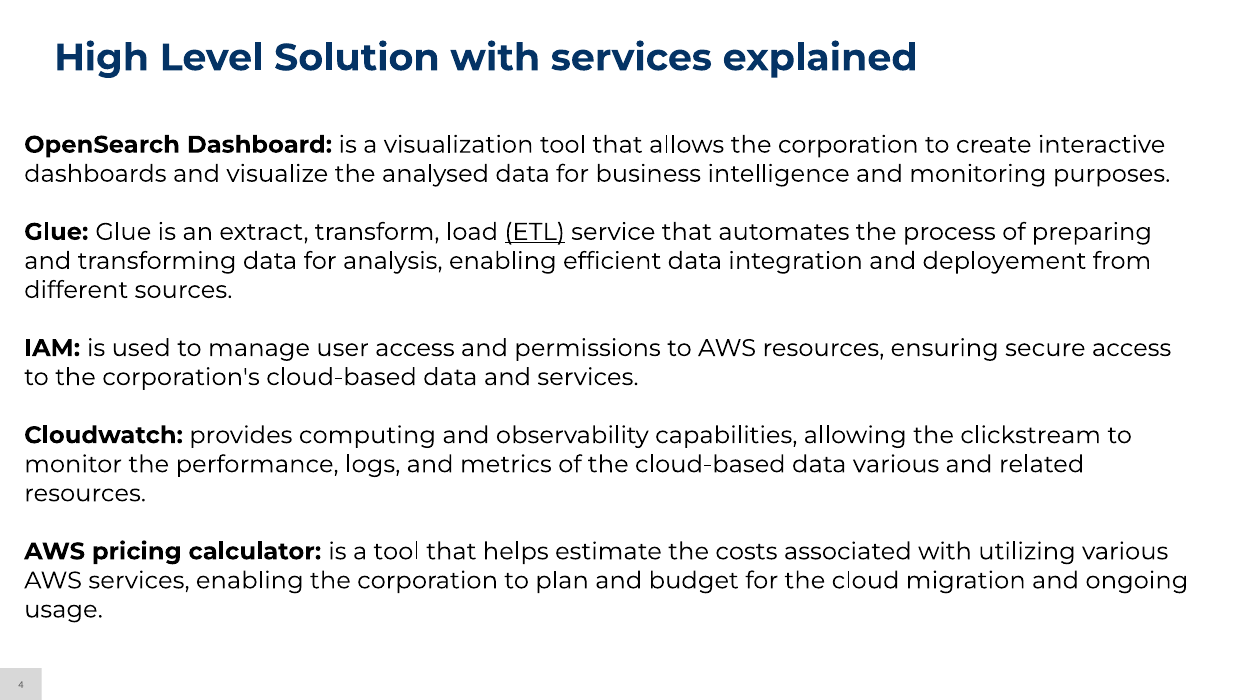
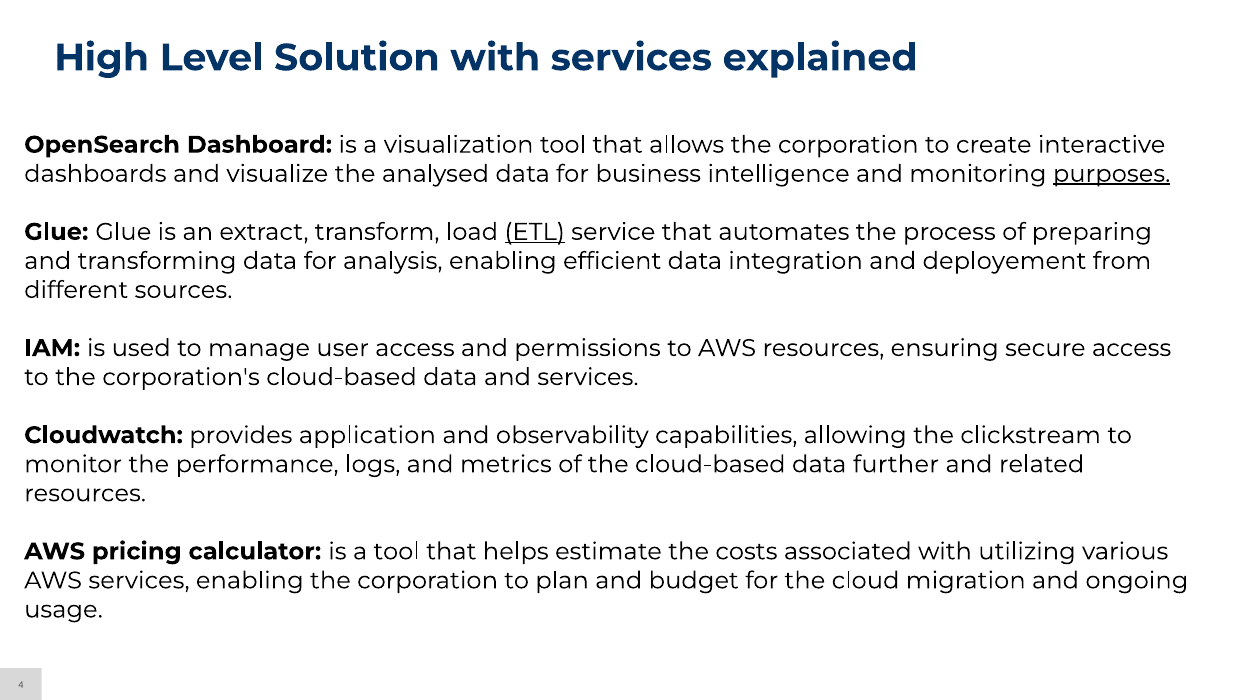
purposes underline: none -> present
computing: computing -> application
data various: various -> further
